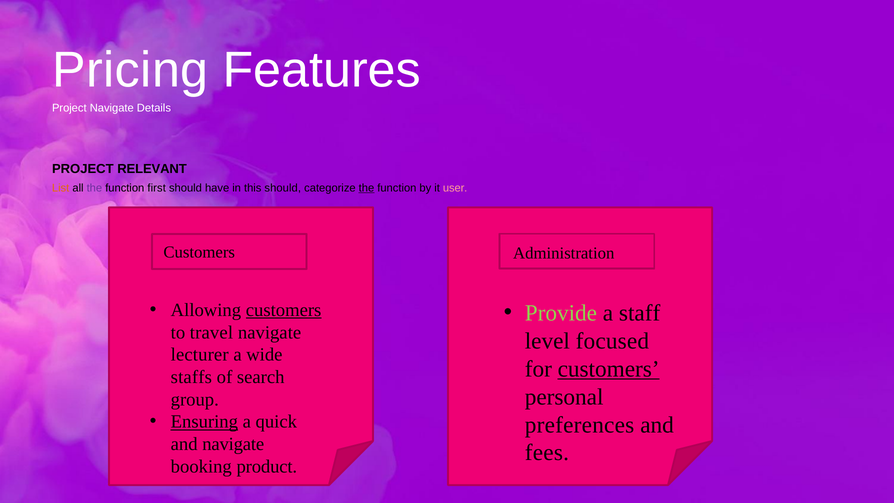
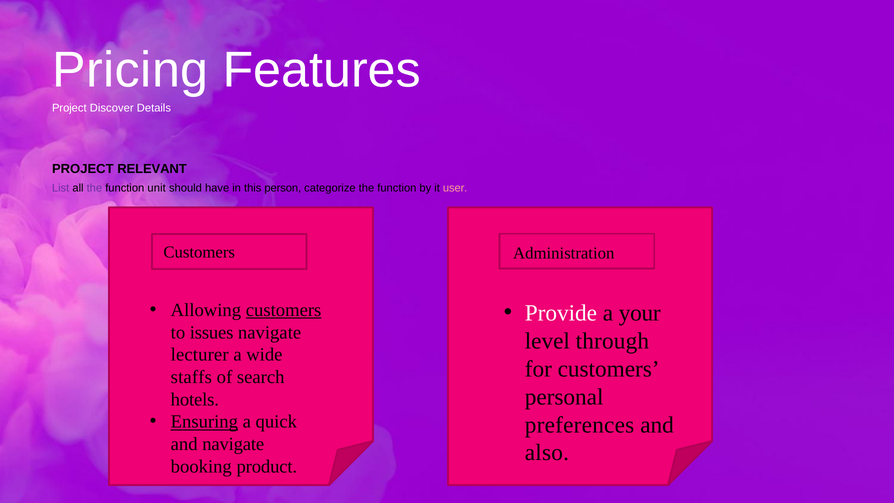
Project Navigate: Navigate -> Discover
List colour: orange -> purple
first: first -> unit
this should: should -> person
the at (367, 188) underline: present -> none
Provide colour: light green -> white
staff: staff -> your
travel: travel -> issues
focused: focused -> through
customers at (609, 369) underline: present -> none
group: group -> hotels
fees: fees -> also
